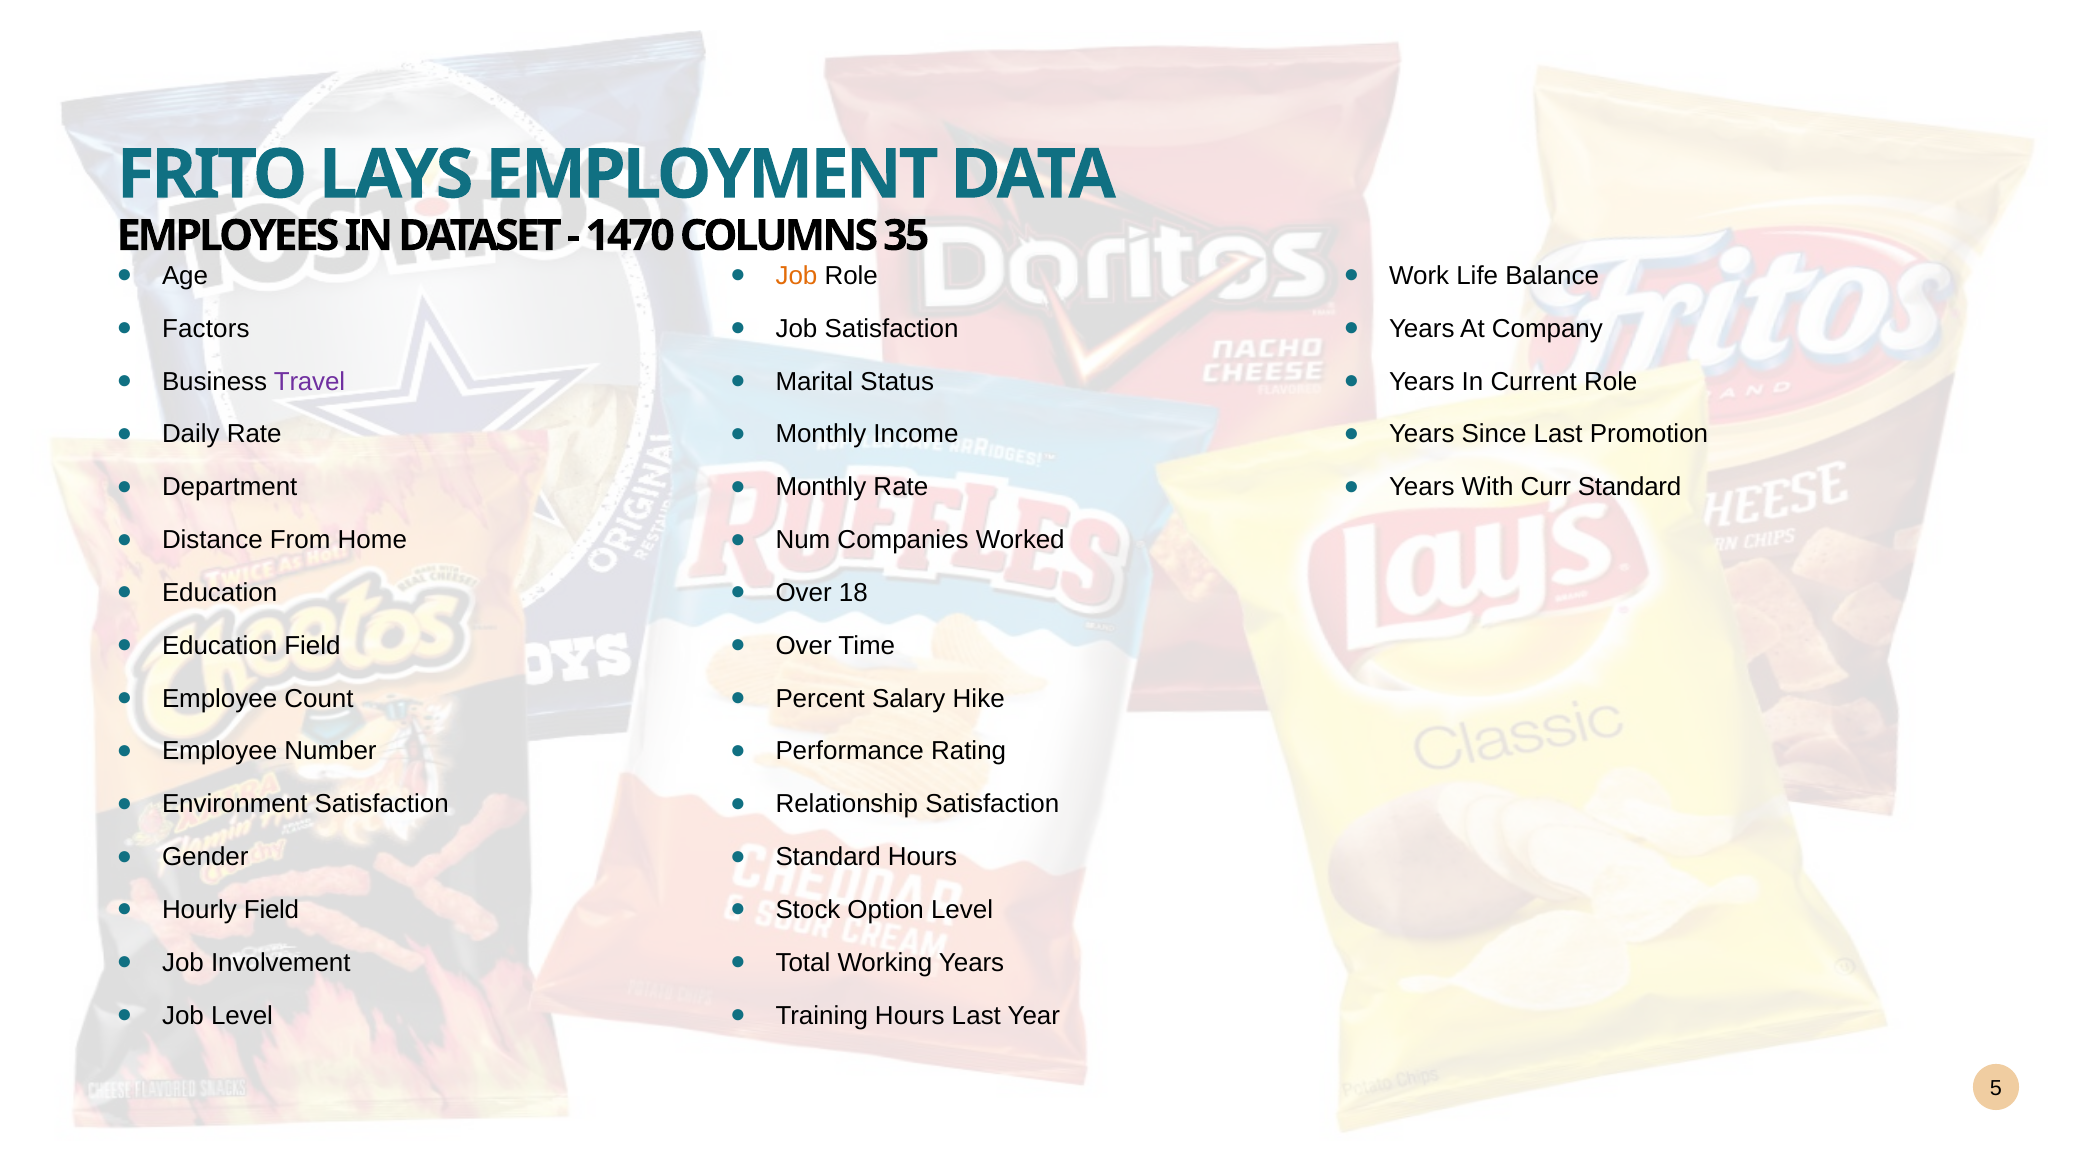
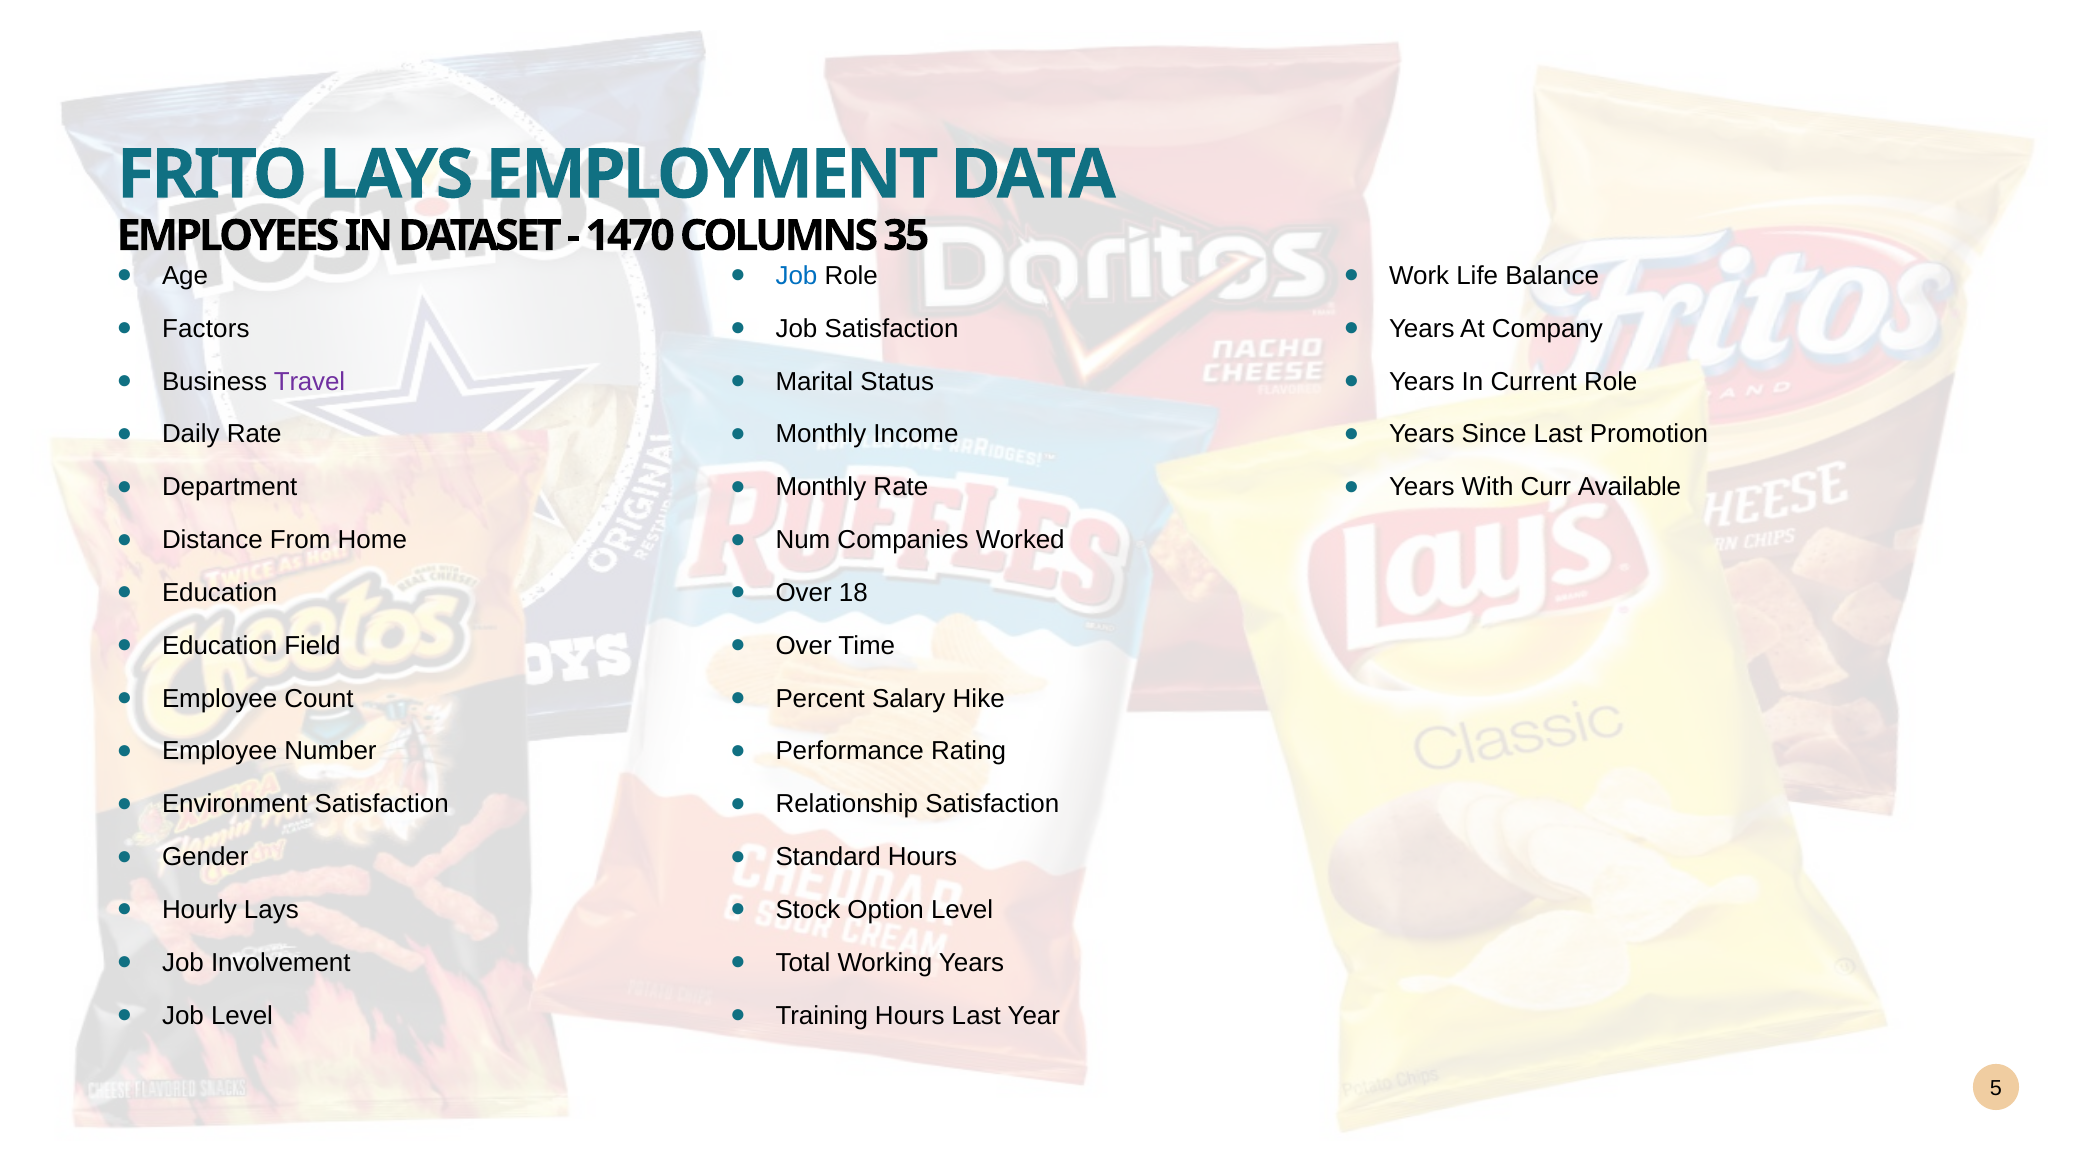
Job at (796, 276) colour: orange -> blue
Curr Standard: Standard -> Available
Hourly Field: Field -> Lays
